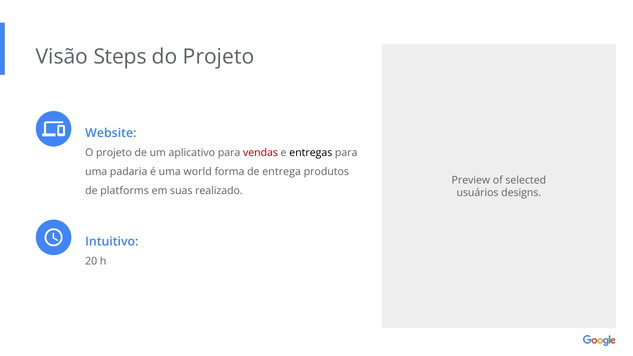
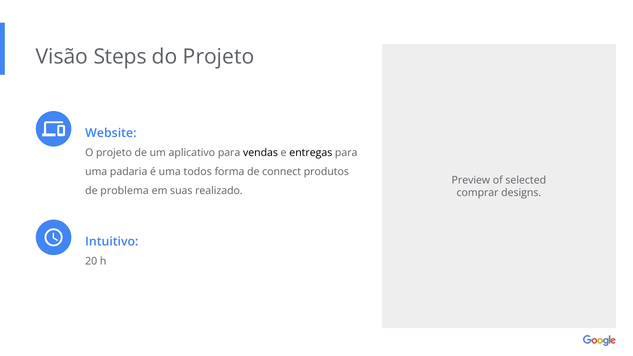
vendas colour: red -> black
world: world -> todos
entrega: entrega -> connect
platforms: platforms -> problema
usuários: usuários -> comprar
